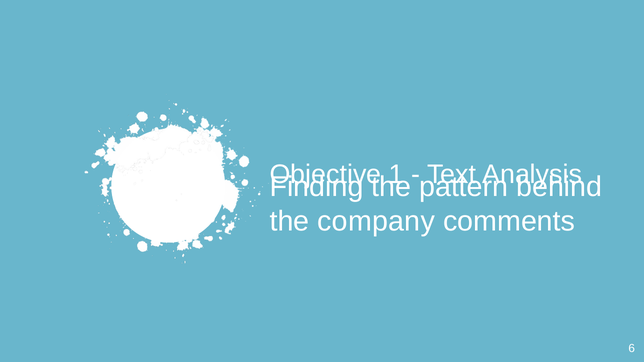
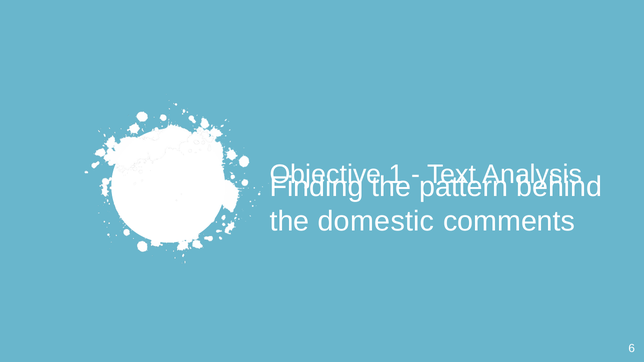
company: company -> domestic
